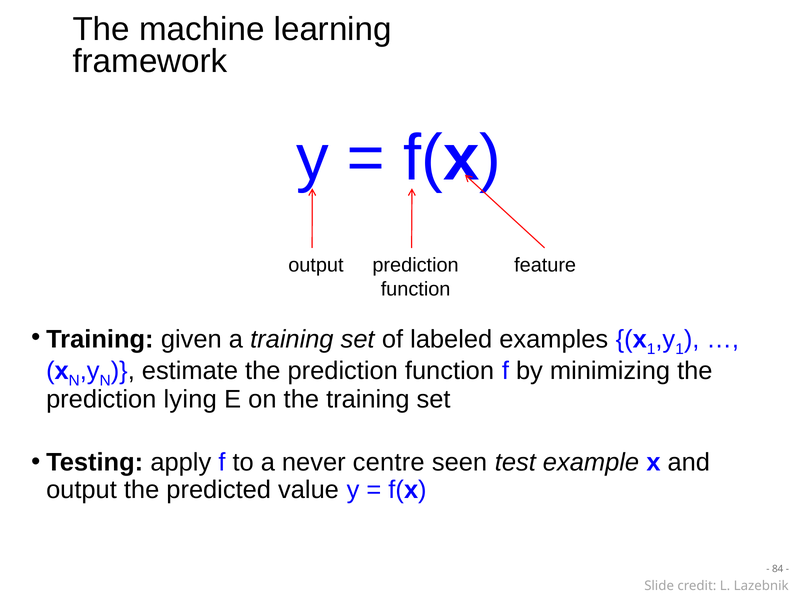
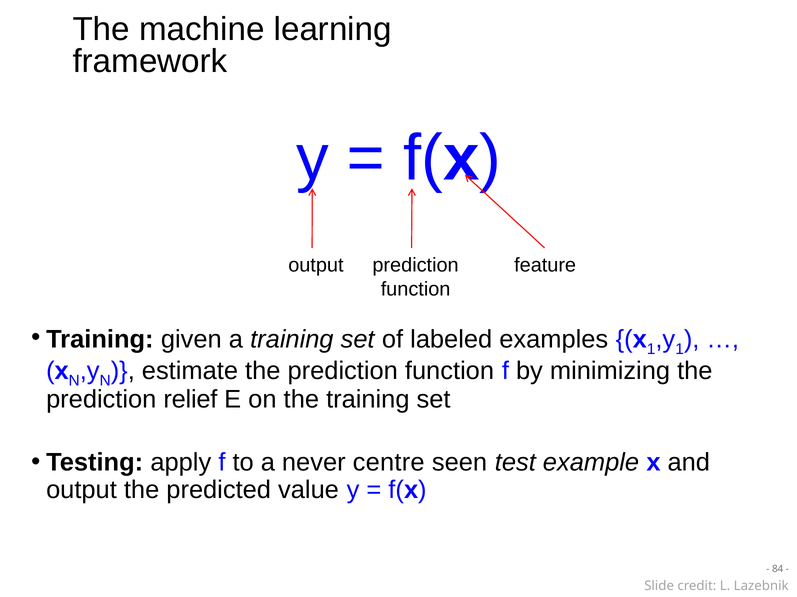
lying: lying -> relief
